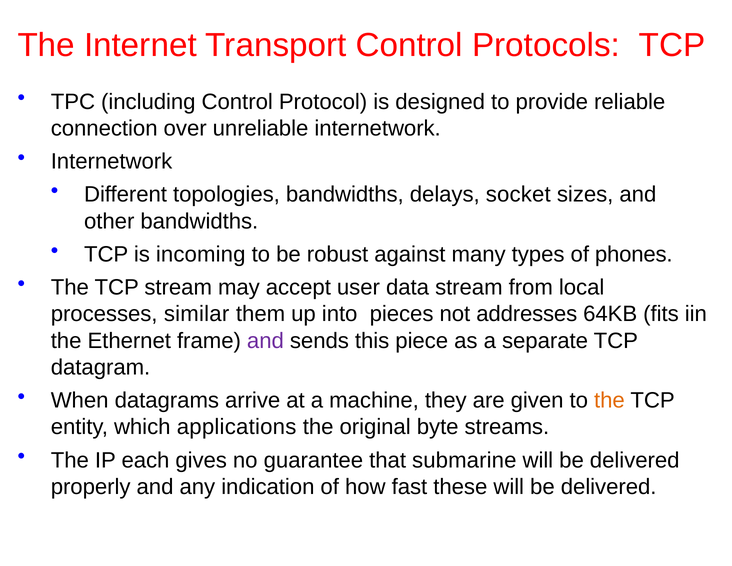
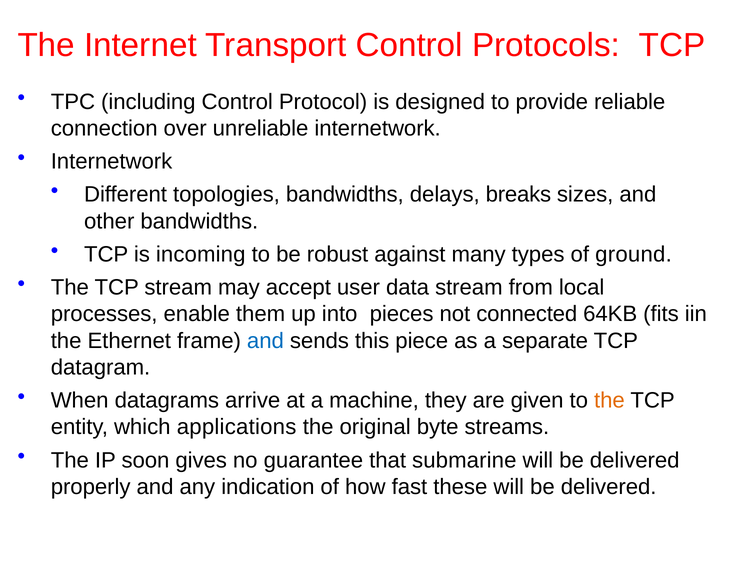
socket: socket -> breaks
phones: phones -> ground
similar: similar -> enable
addresses: addresses -> connected
and at (265, 341) colour: purple -> blue
each: each -> soon
